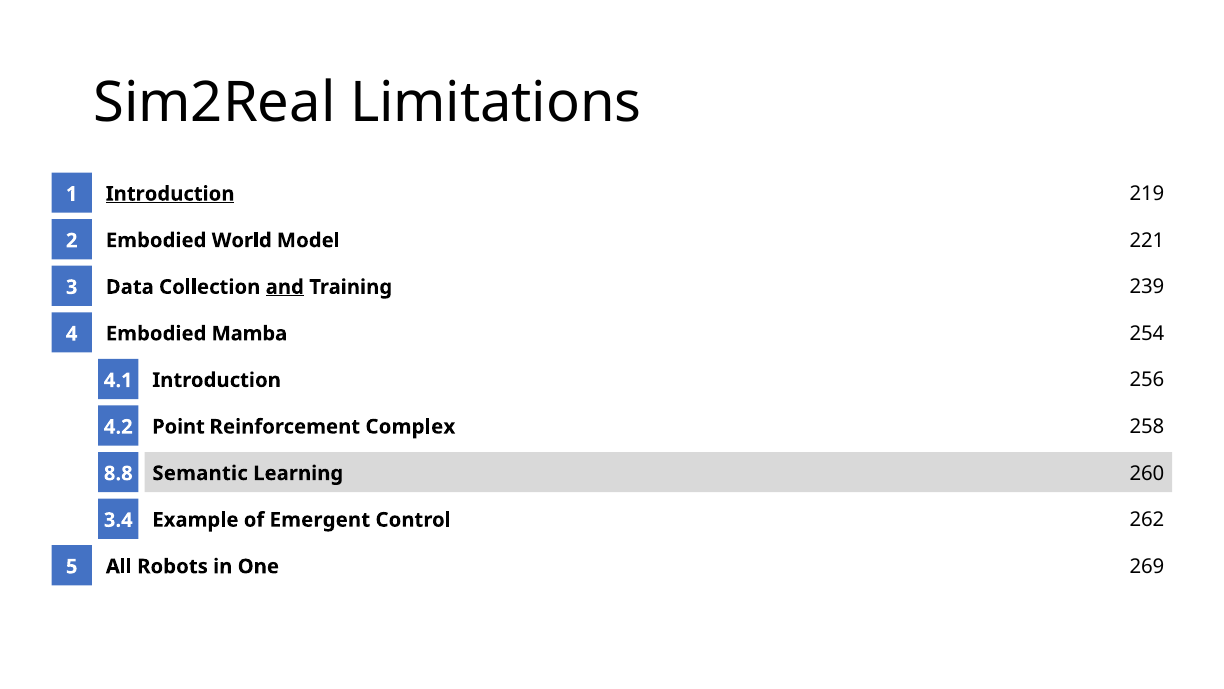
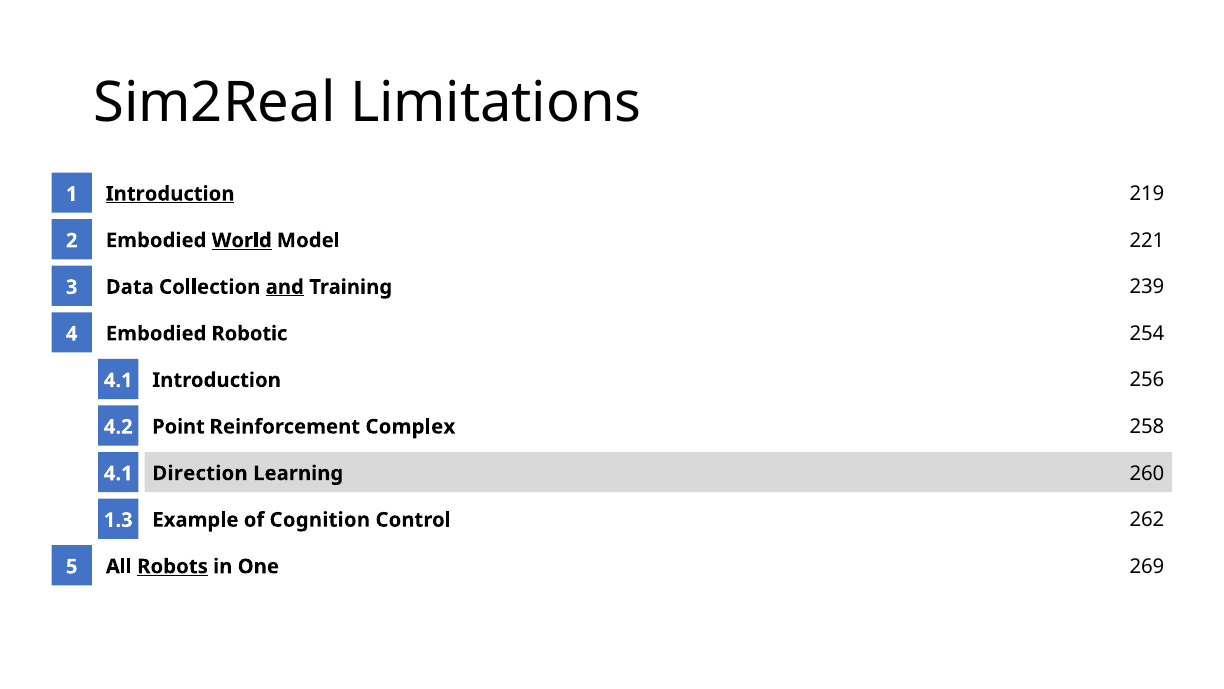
World underline: none -> present
Mamba: Mamba -> Robotic
Semantic: Semantic -> Direction
8.8 at (118, 473): 8.8 -> 4.1
Emergent: Emergent -> Cognition
3.4: 3.4 -> 1.3
Robots underline: none -> present
